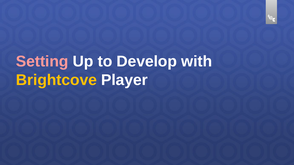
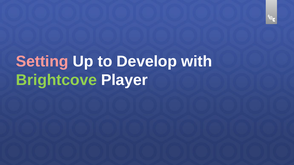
Brightcove colour: yellow -> light green
